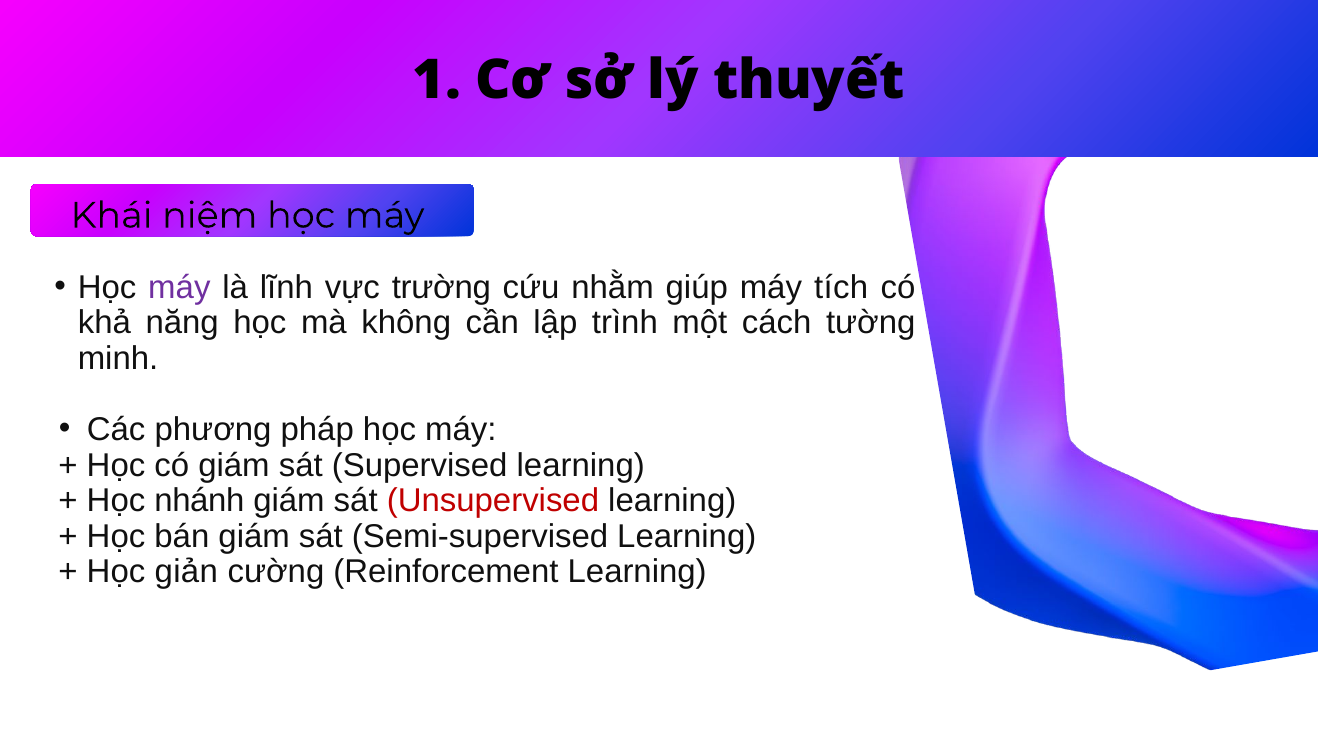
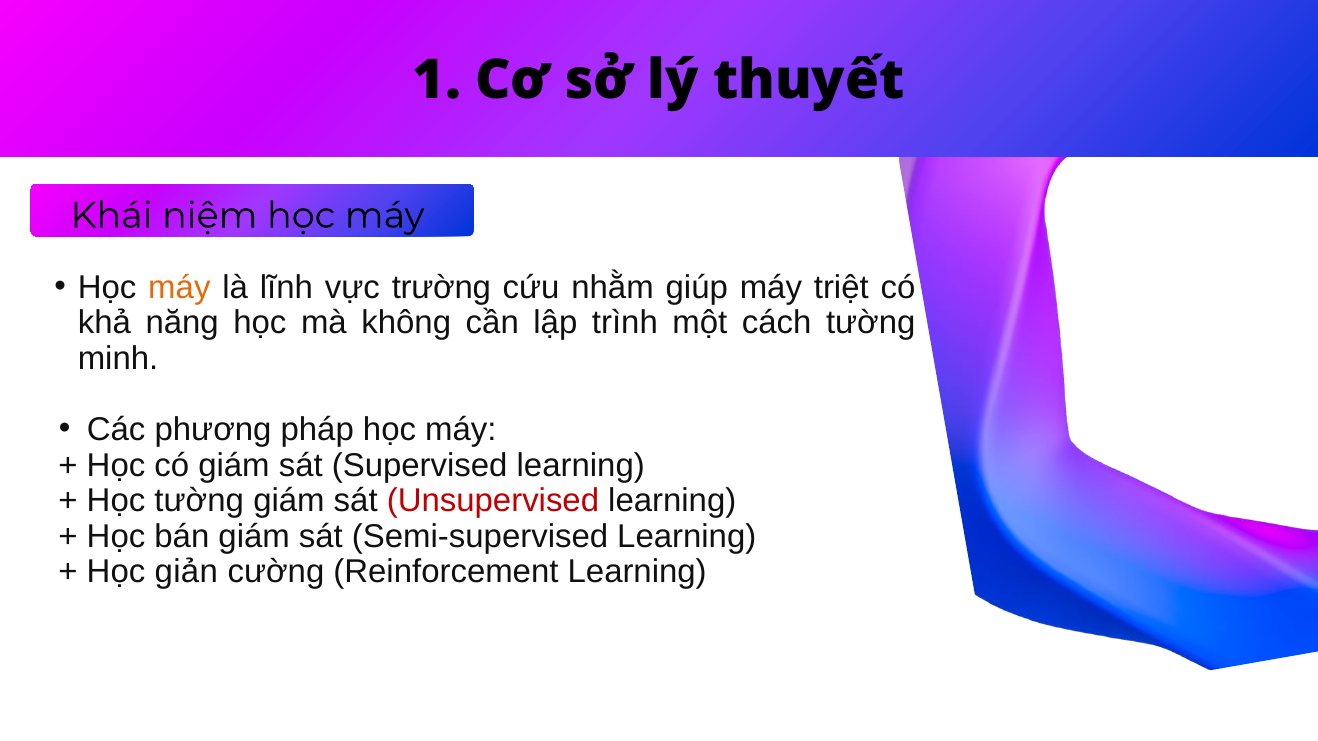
máy at (179, 287) colour: purple -> orange
tích: tích -> triệt
Học nhánh: nhánh -> tường
